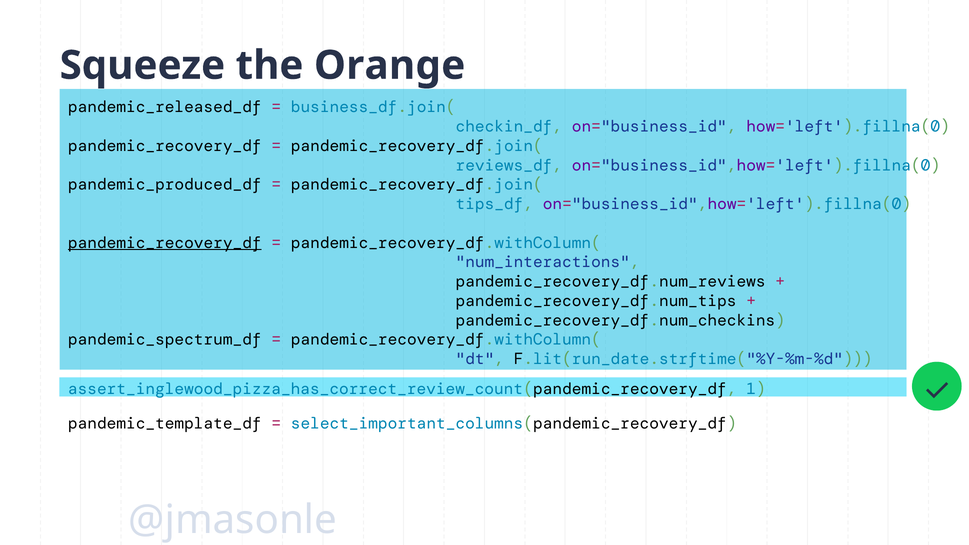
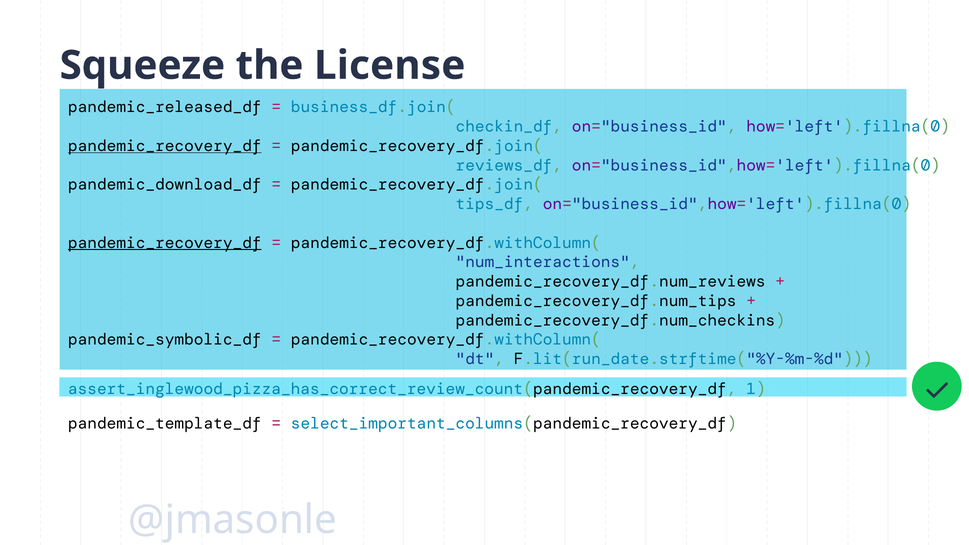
Orange: Orange -> License
pandemic_recovery_df at (165, 146) underline: none -> present
pandemic_produced_df: pandemic_produced_df -> pandemic_download_df
pandemic_spectrum_df: pandemic_spectrum_df -> pandemic_symbolic_df
